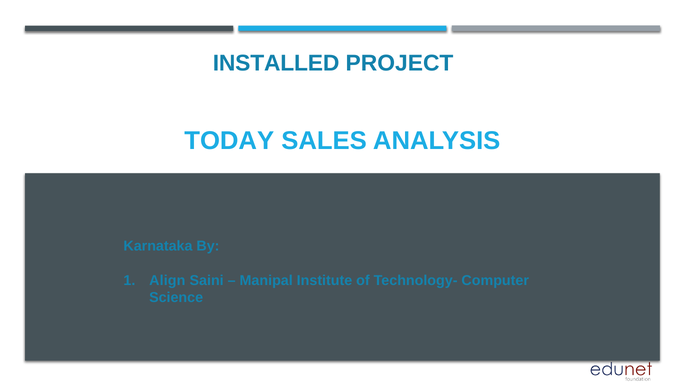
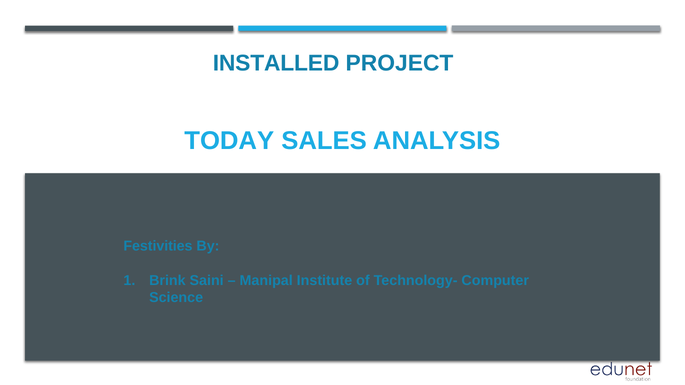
Karnataka: Karnataka -> Festivities
Align: Align -> Brink
